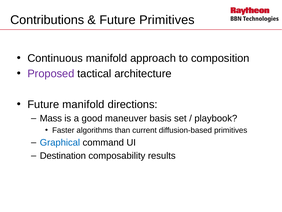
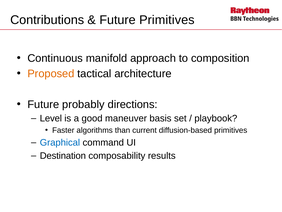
Proposed colour: purple -> orange
Future manifold: manifold -> probably
Mass: Mass -> Level
